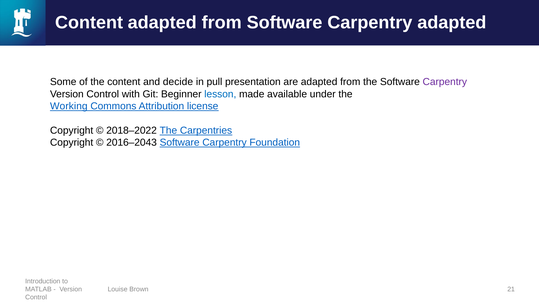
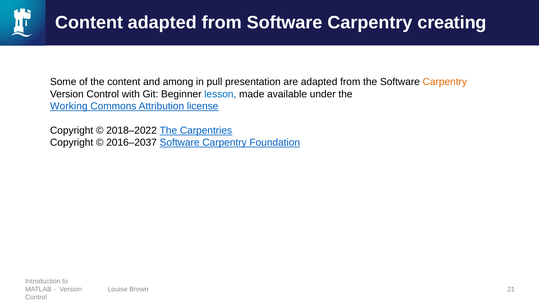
Carpentry adapted: adapted -> creating
decide: decide -> among
Carpentry at (445, 82) colour: purple -> orange
2016–2043: 2016–2043 -> 2016–2037
